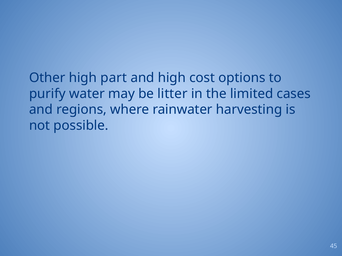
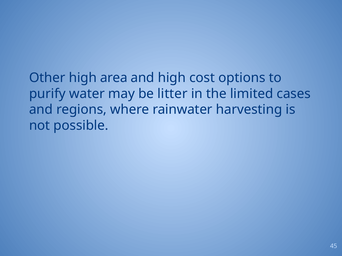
part: part -> area
